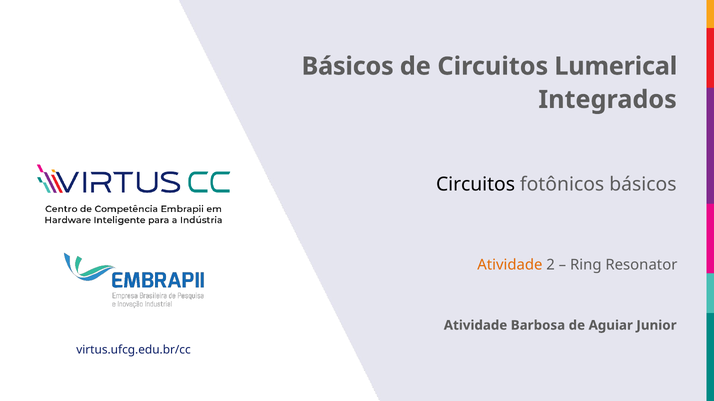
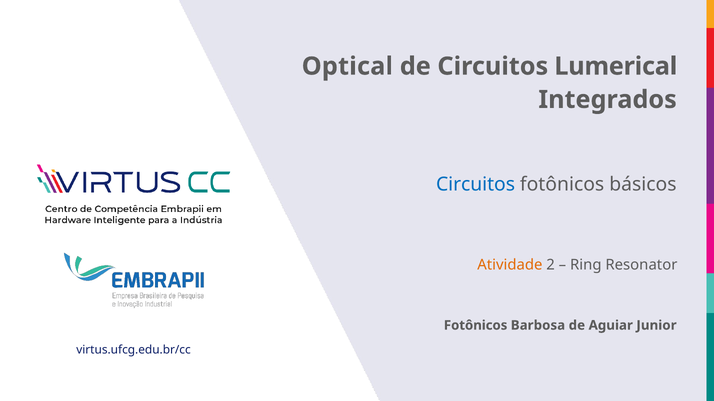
Básicos at (348, 66): Básicos -> Optical
Circuitos at (476, 185) colour: black -> blue
Atividade at (476, 326): Atividade -> Fotônicos
